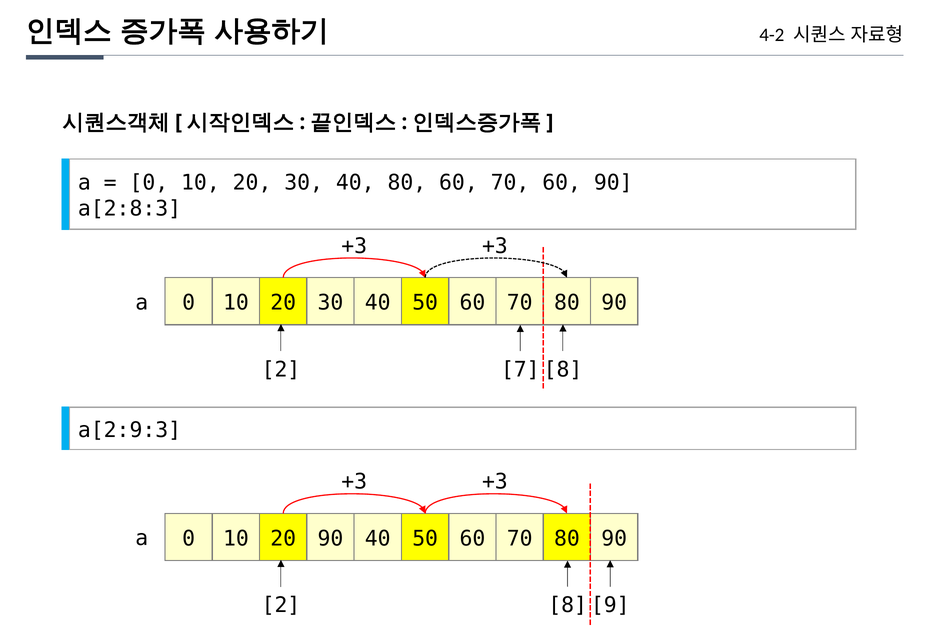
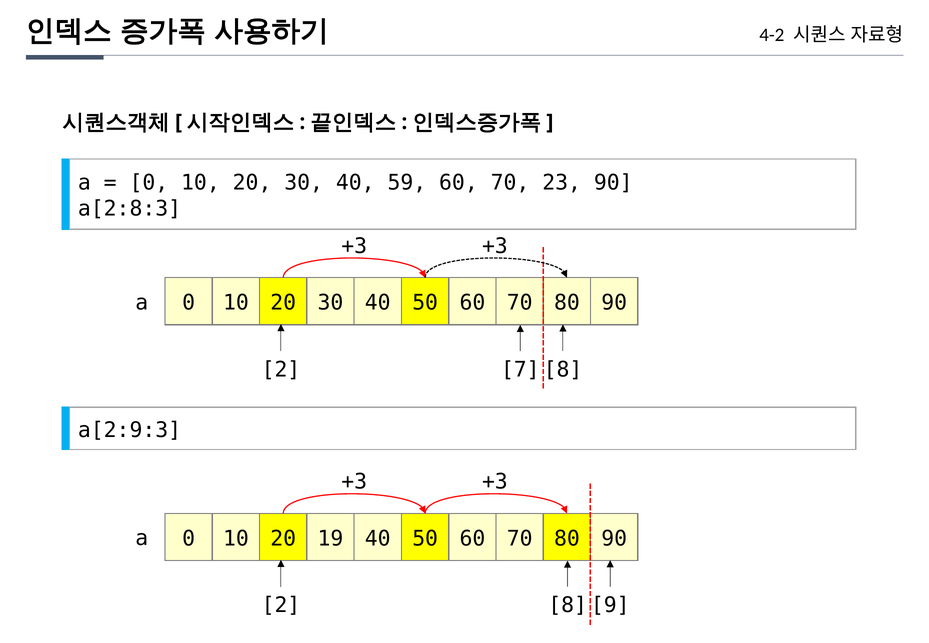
40 80: 80 -> 59
70 60: 60 -> 23
20 90: 90 -> 19
